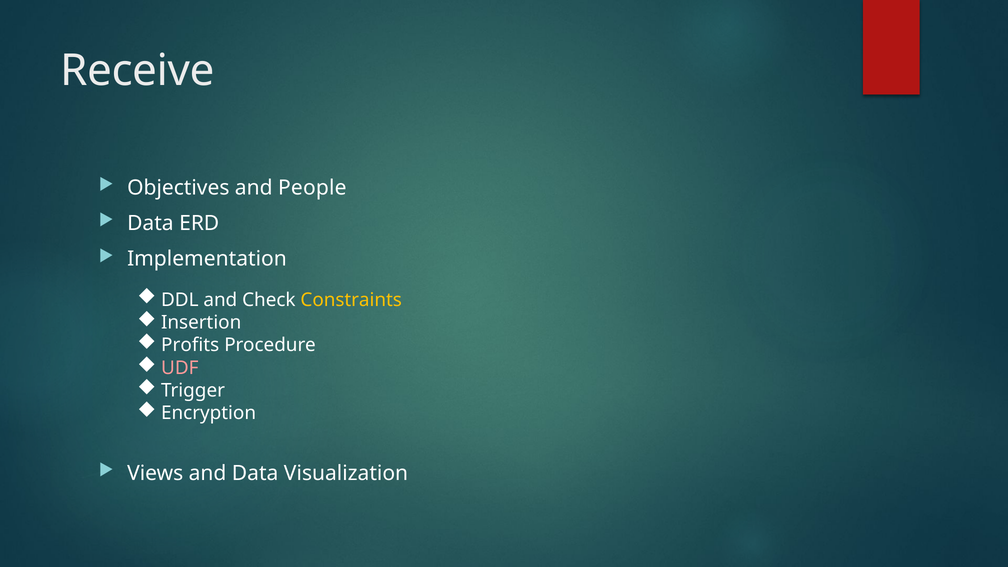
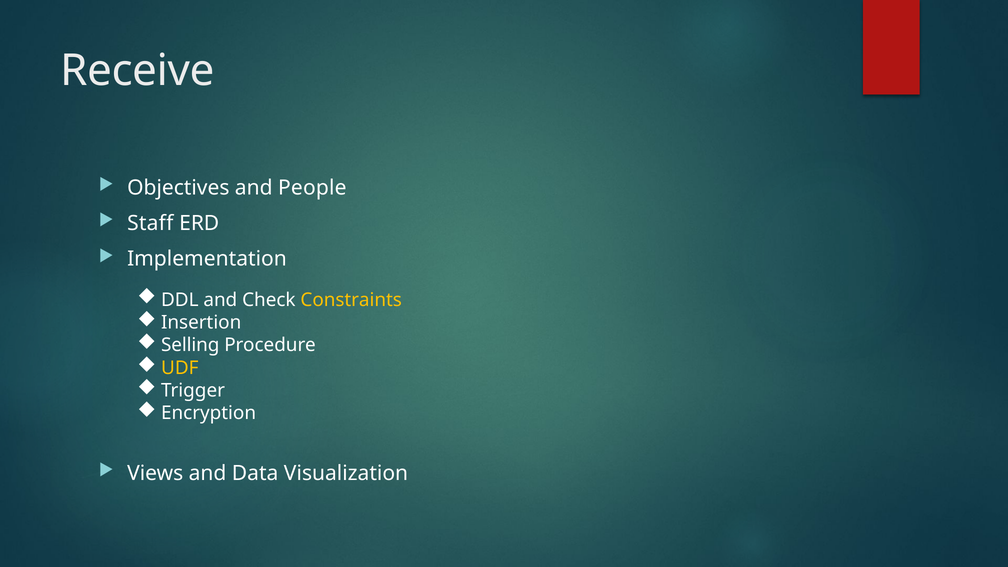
Data at (150, 223): Data -> Staff
Profits: Profits -> Selling
UDF colour: pink -> yellow
